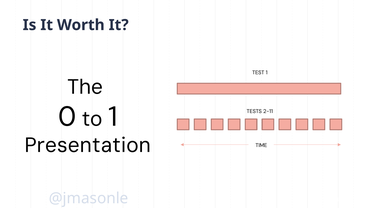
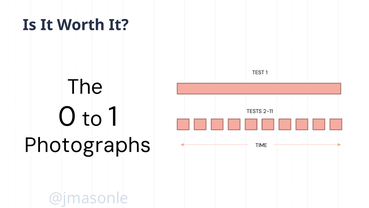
Presentation: Presentation -> Photographs
